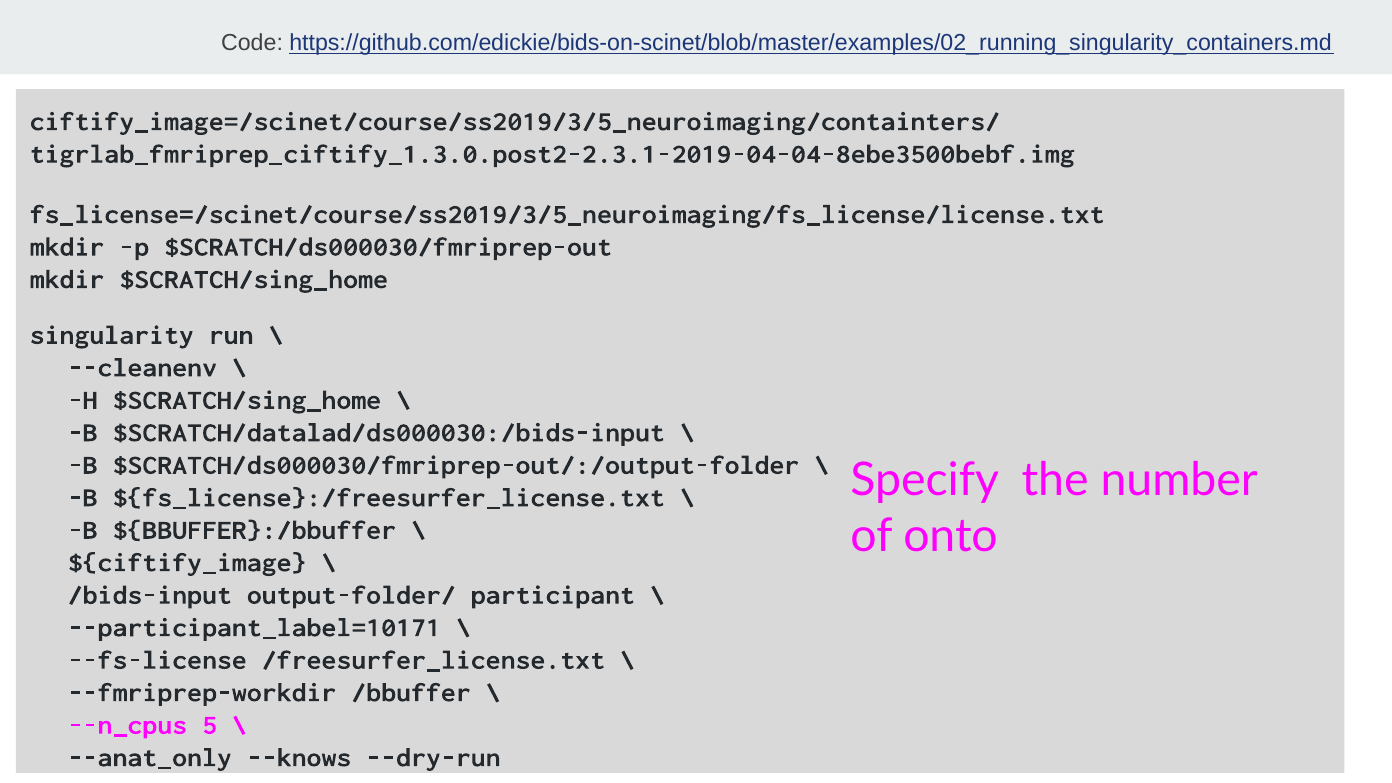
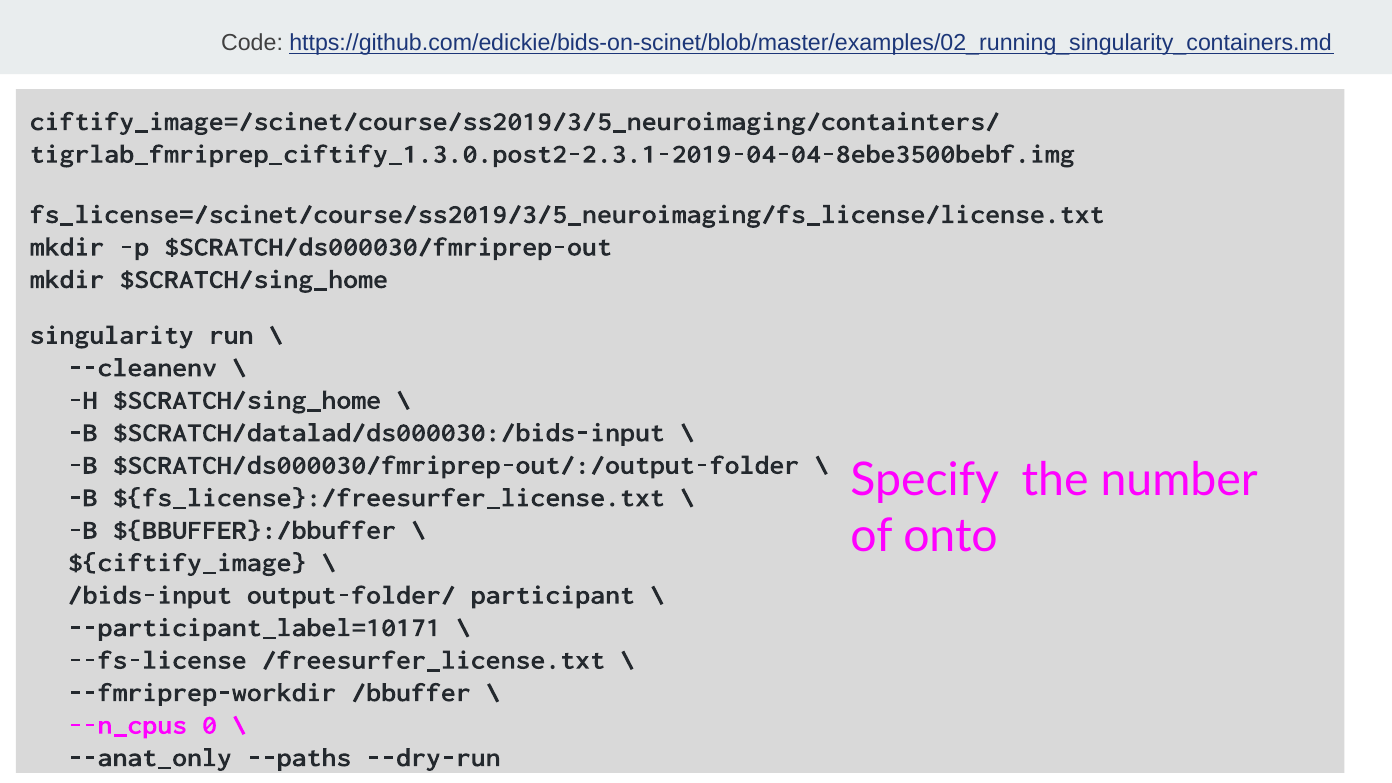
5: 5 -> 0
--knows: --knows -> --paths
